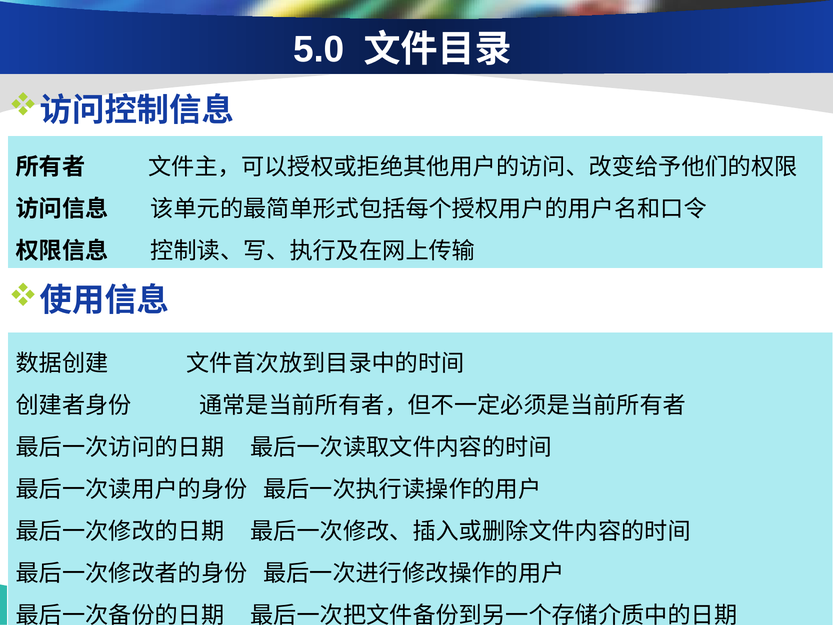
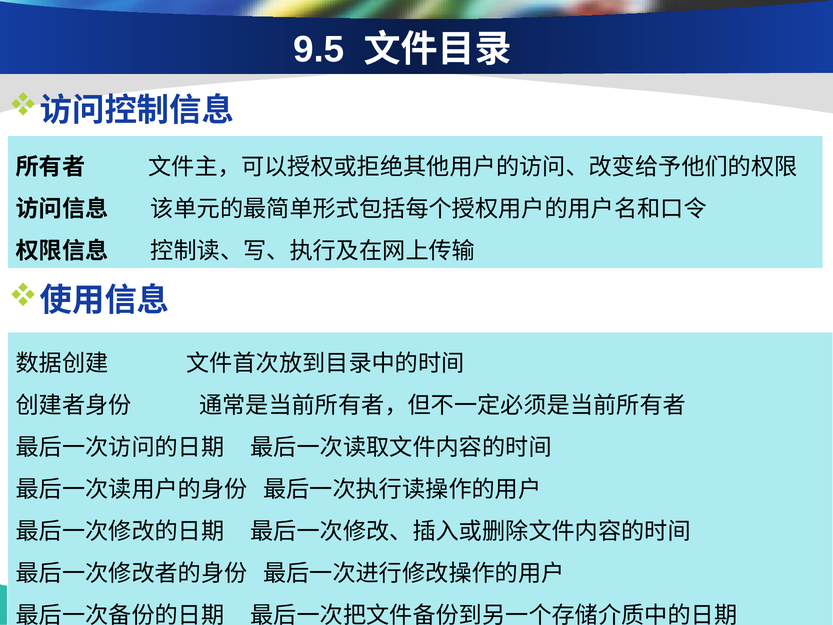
5.0: 5.0 -> 9.5
